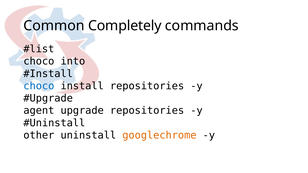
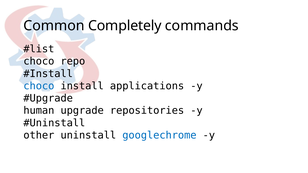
into: into -> repo
install repositories: repositories -> applications
agent: agent -> human
googlechrome colour: orange -> blue
